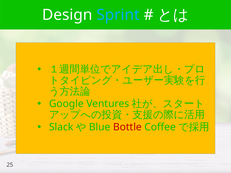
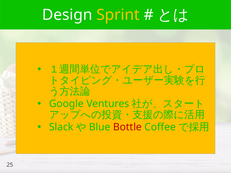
Sprint colour: light blue -> yellow
